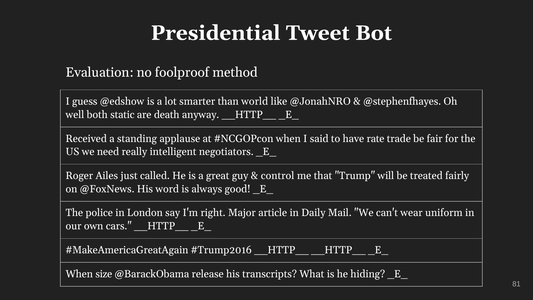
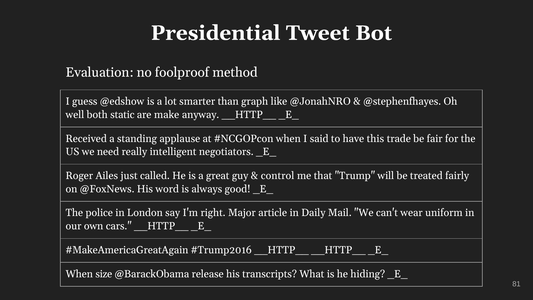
world: world -> graph
death: death -> make
rate: rate -> this
